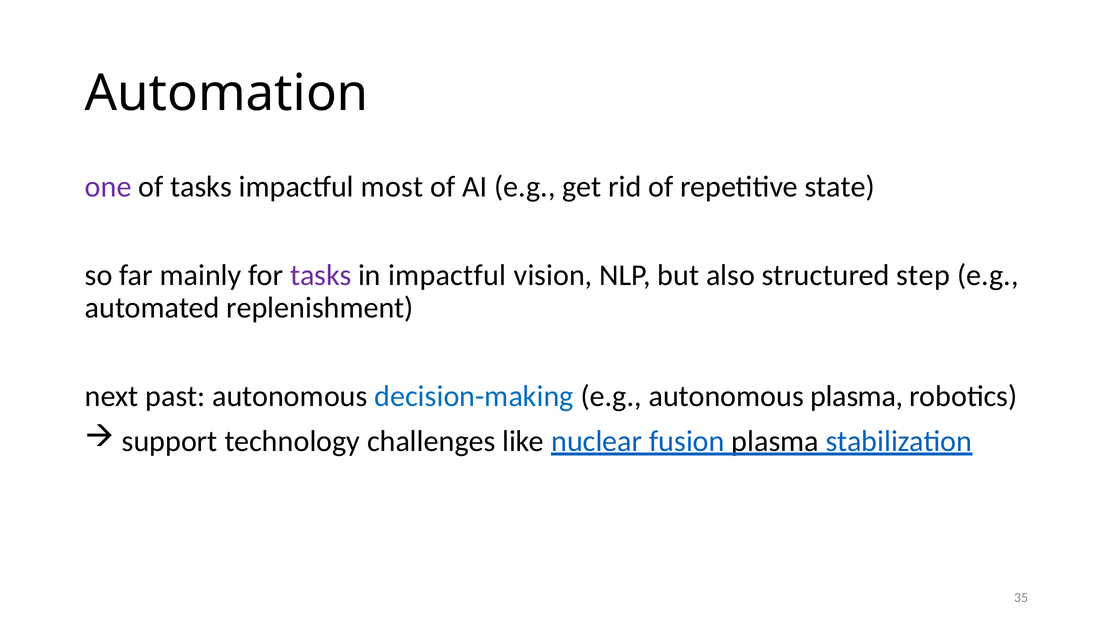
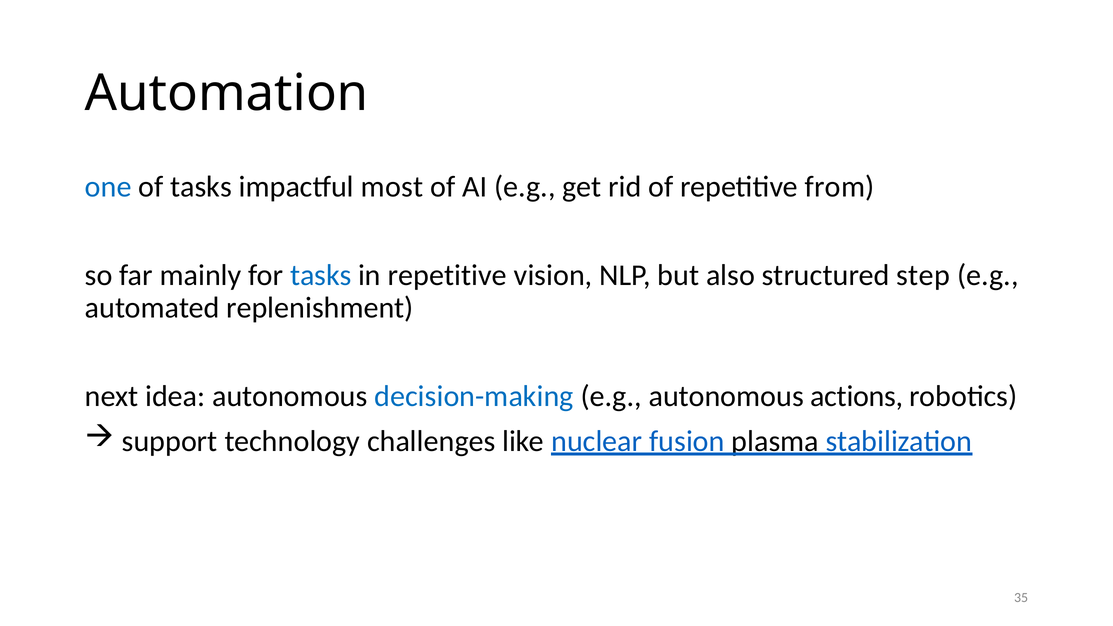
one colour: purple -> blue
state: state -> from
tasks at (321, 275) colour: purple -> blue
in impactful: impactful -> repetitive
past: past -> idea
autonomous plasma: plasma -> actions
